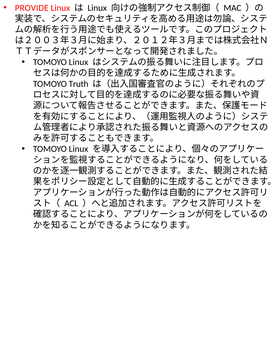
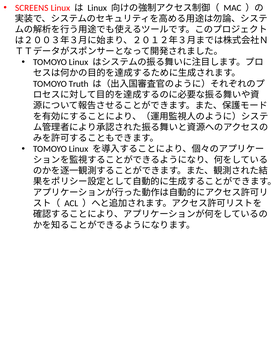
PROVIDE: PROVIDE -> SCREENS
